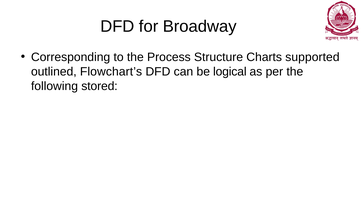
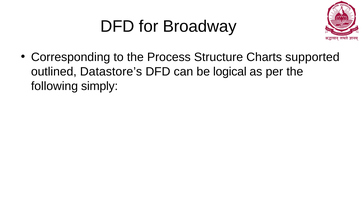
Flowchart’s: Flowchart’s -> Datastore’s
stored: stored -> simply
